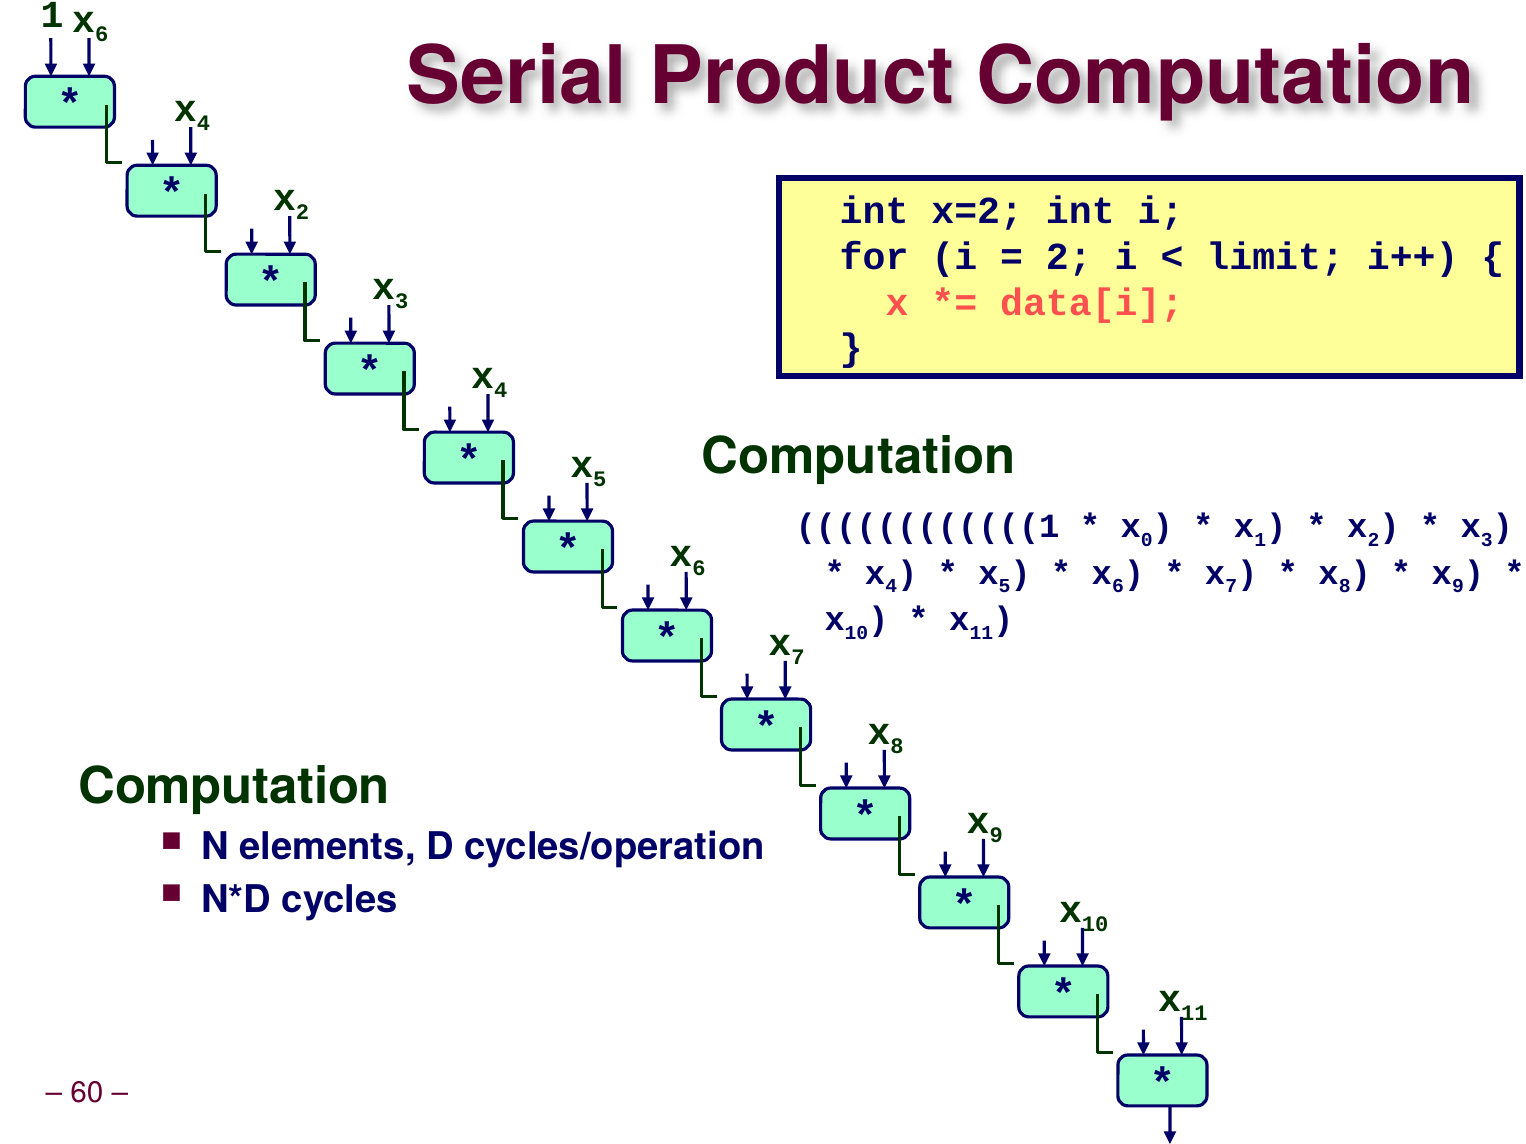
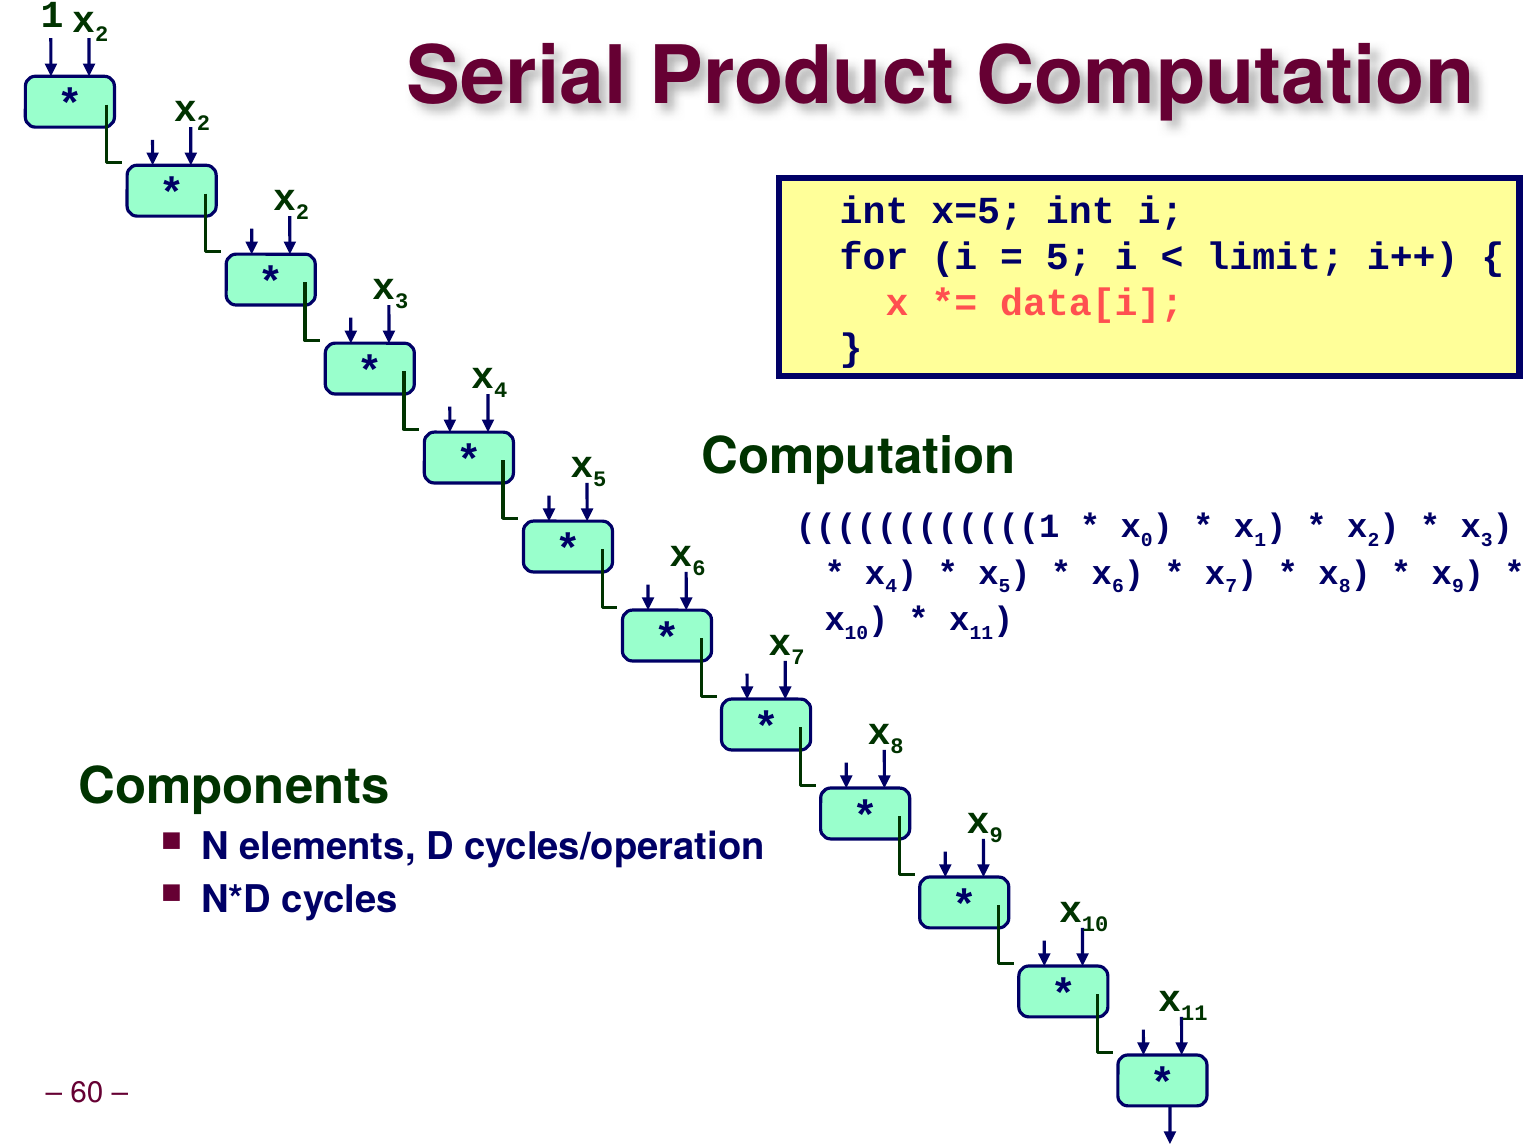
1 x 6: 6 -> 2
4 at (203, 124): 4 -> 2
x=2: x=2 -> x=5
2 at (1069, 257): 2 -> 5
Computation at (234, 787): Computation -> Components
